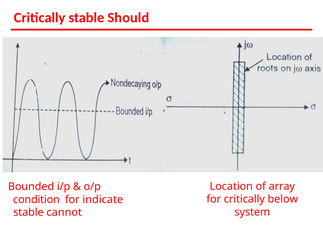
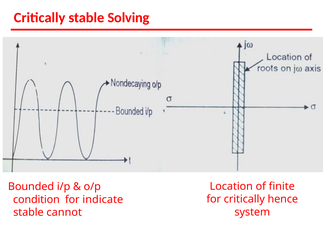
Should: Should -> Solving
array: array -> finite
below: below -> hence
